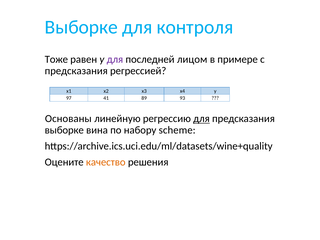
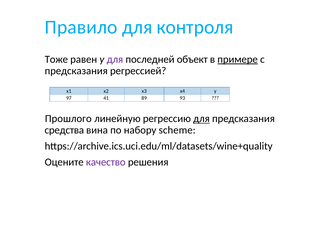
Выборке at (81, 27): Выборке -> Правило
лицом: лицом -> объект
примере underline: none -> present
Основаны: Основаны -> Прошлого
выборке at (64, 130): выборке -> средства
качество colour: orange -> purple
